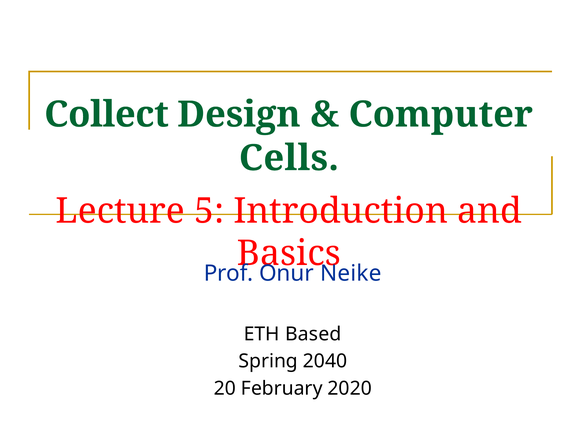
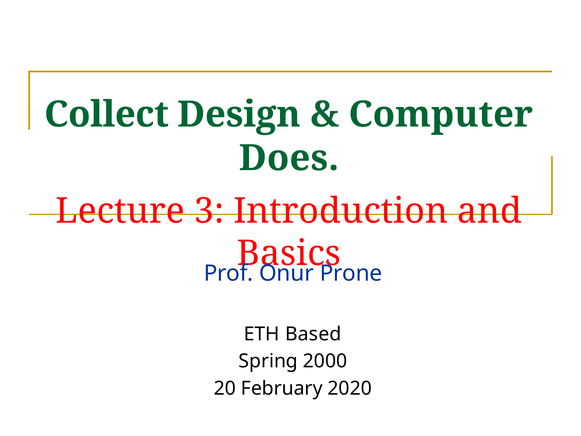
Cells: Cells -> Does
5: 5 -> 3
Neike: Neike -> Prone
2040: 2040 -> 2000
